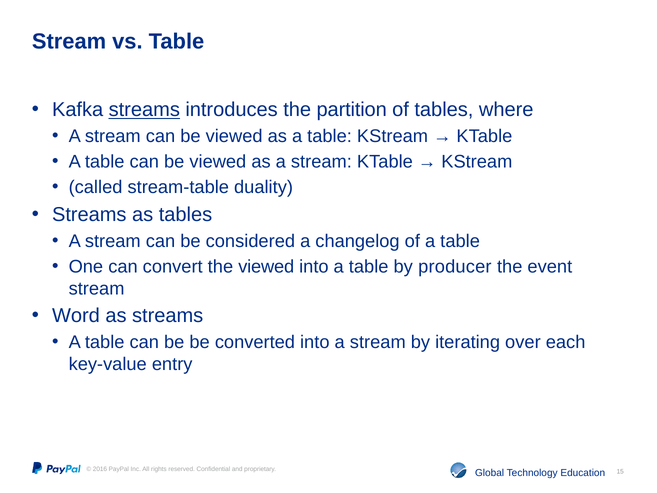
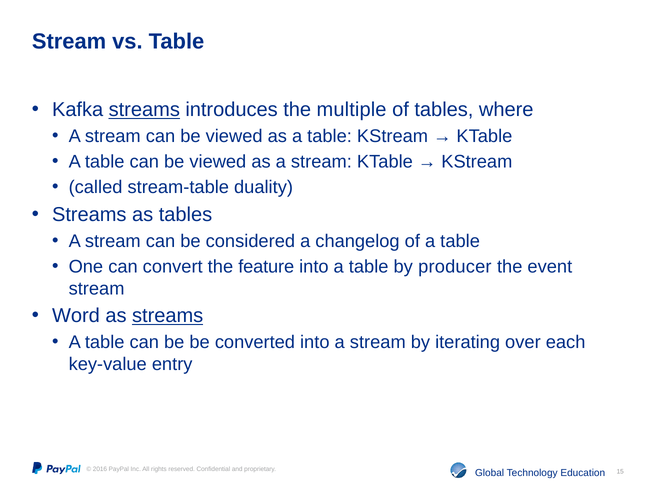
partition: partition -> multiple
the viewed: viewed -> feature
streams at (168, 316) underline: none -> present
